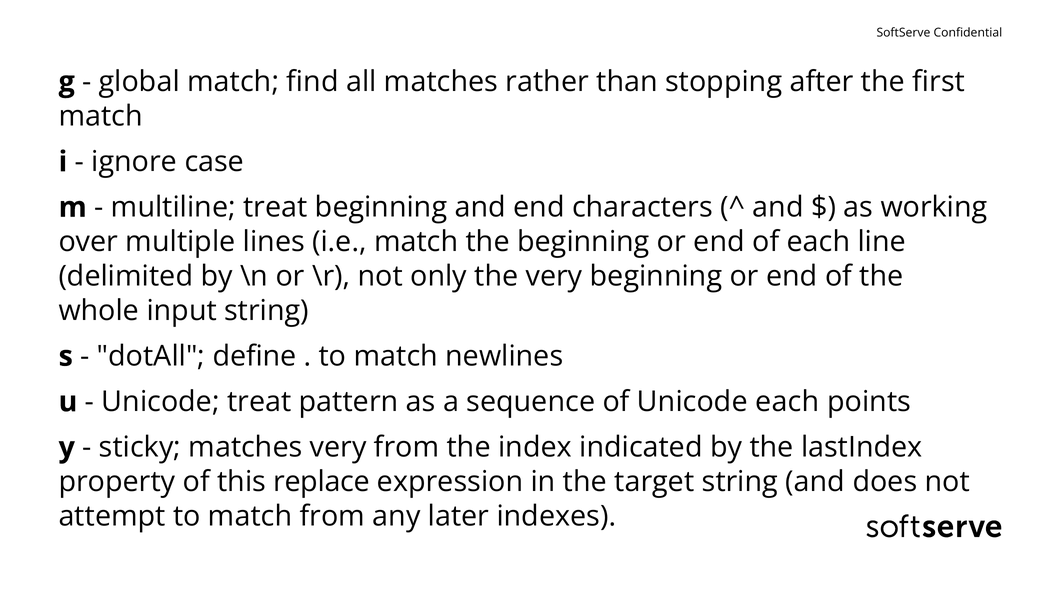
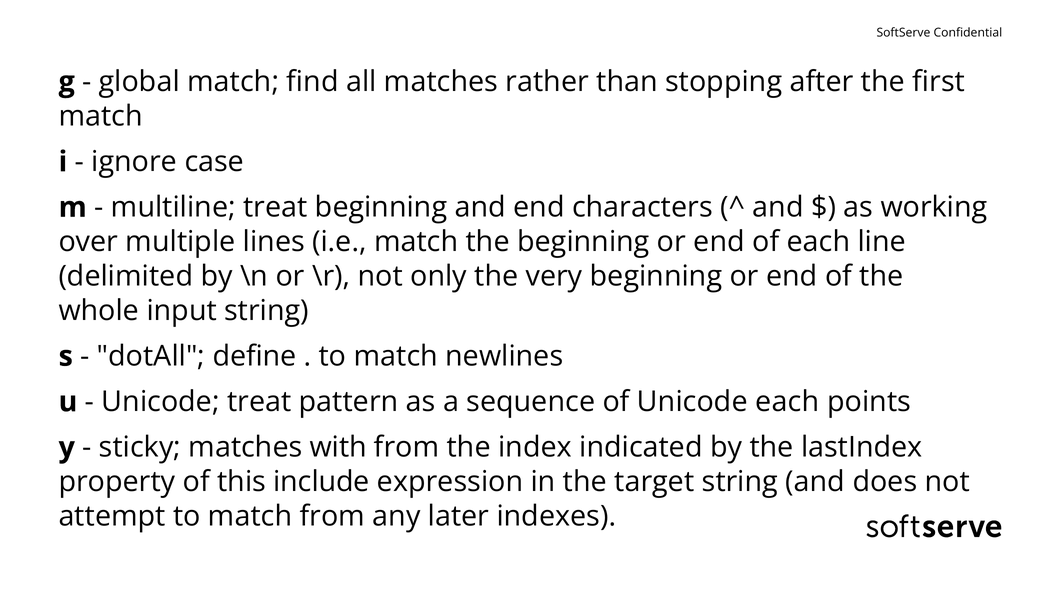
matches very: very -> with
replace: replace -> include
